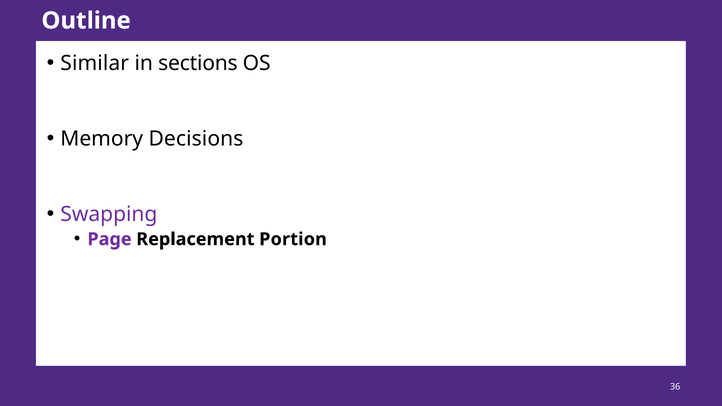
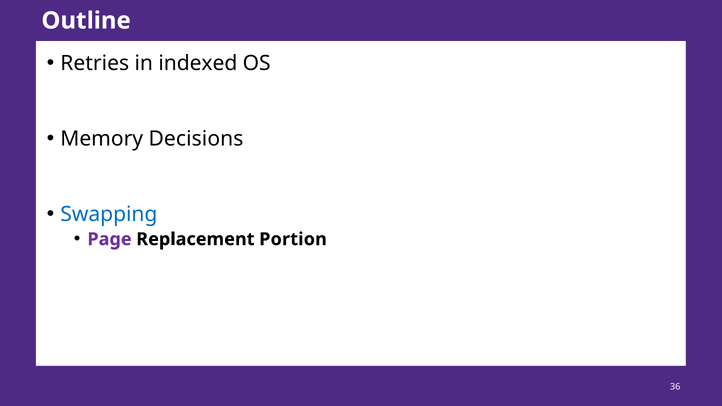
Similar: Similar -> Retries
sections: sections -> indexed
Swapping colour: purple -> blue
